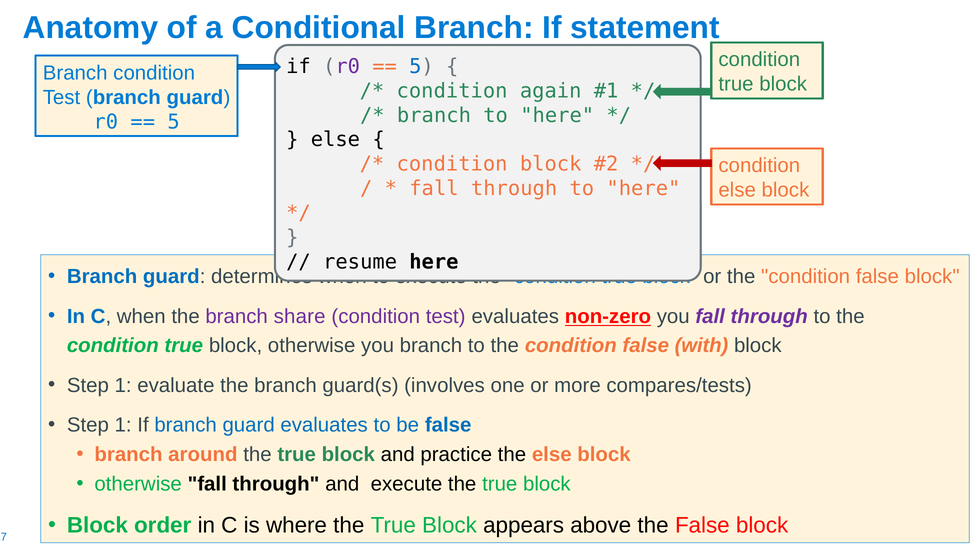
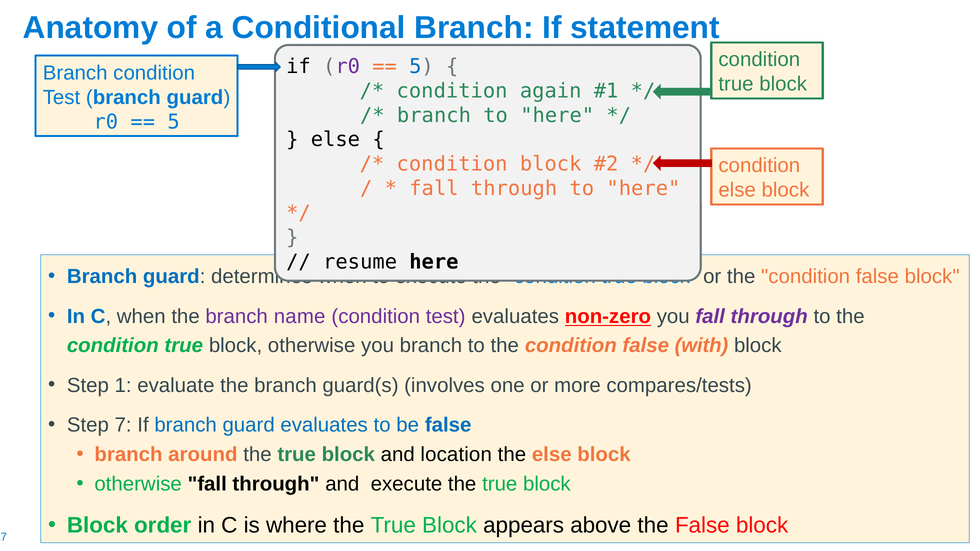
share: share -> name
1 at (123, 425): 1 -> 7
practice: practice -> location
